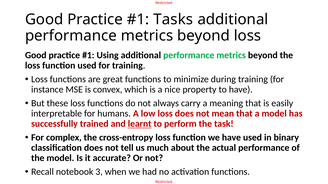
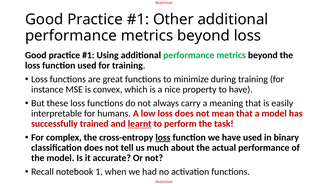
Tasks: Tasks -> Other
loss at (163, 138) underline: none -> present
3: 3 -> 1
